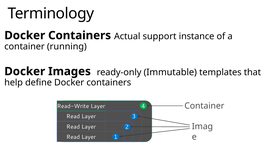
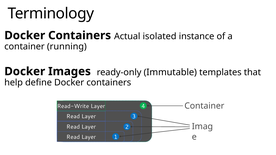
support: support -> isolated
